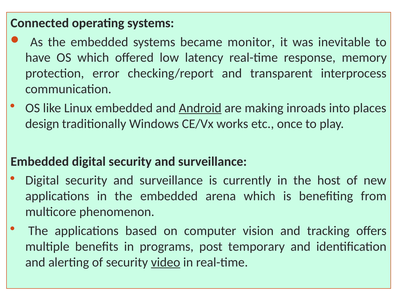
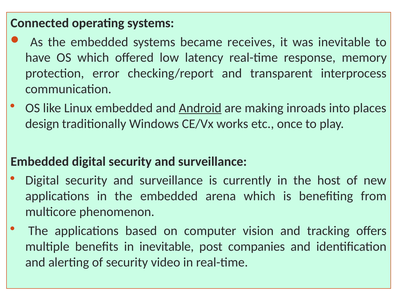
monitor: monitor -> receives
in programs: programs -> inevitable
temporary: temporary -> companies
video underline: present -> none
